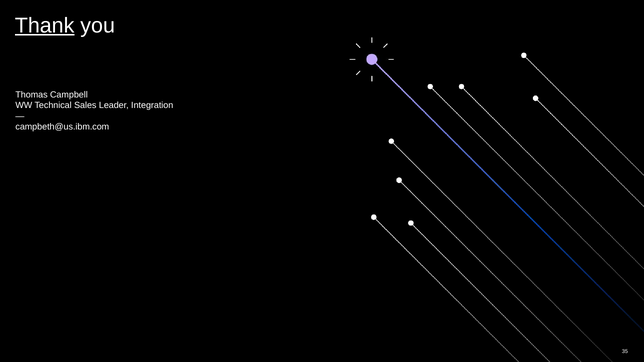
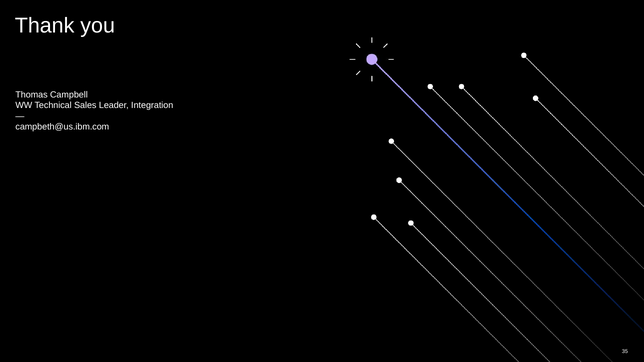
Thank underline: present -> none
